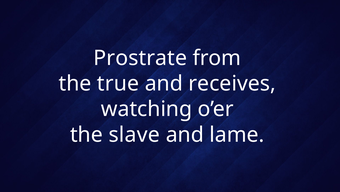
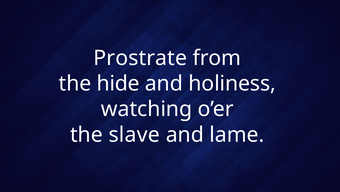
true: true -> hide
receives: receives -> holiness
